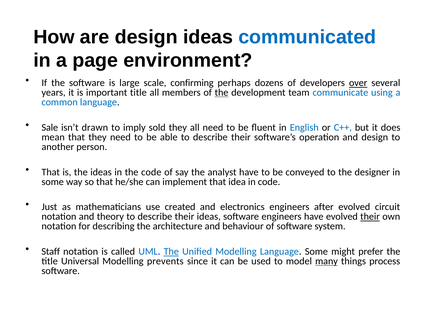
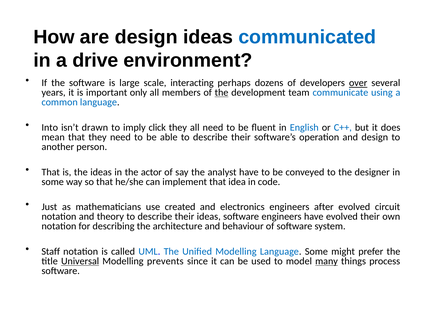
page: page -> drive
confirming: confirming -> interacting
important title: title -> only
Sale: Sale -> Into
sold: sold -> click
the code: code -> actor
their at (370, 217) underline: present -> none
The at (171, 252) underline: present -> none
Universal underline: none -> present
